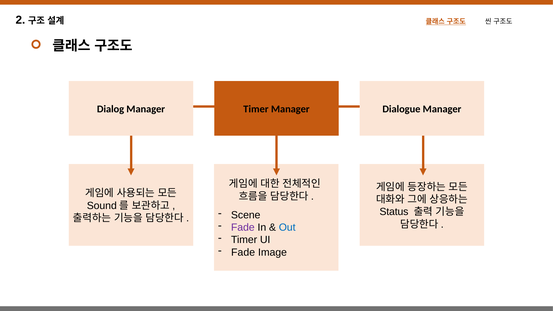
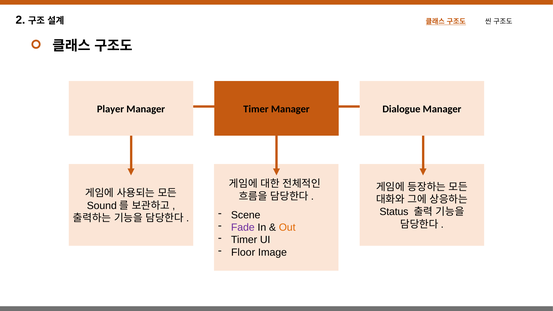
Dialog: Dialog -> Player
Out colour: blue -> orange
Fade at (243, 252): Fade -> Floor
